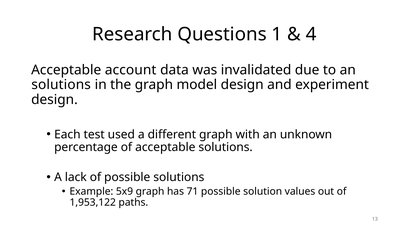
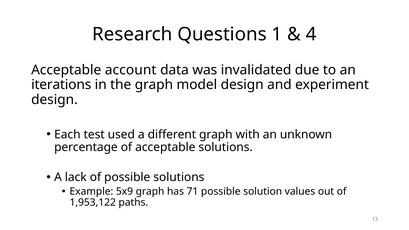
solutions at (61, 85): solutions -> iterations
